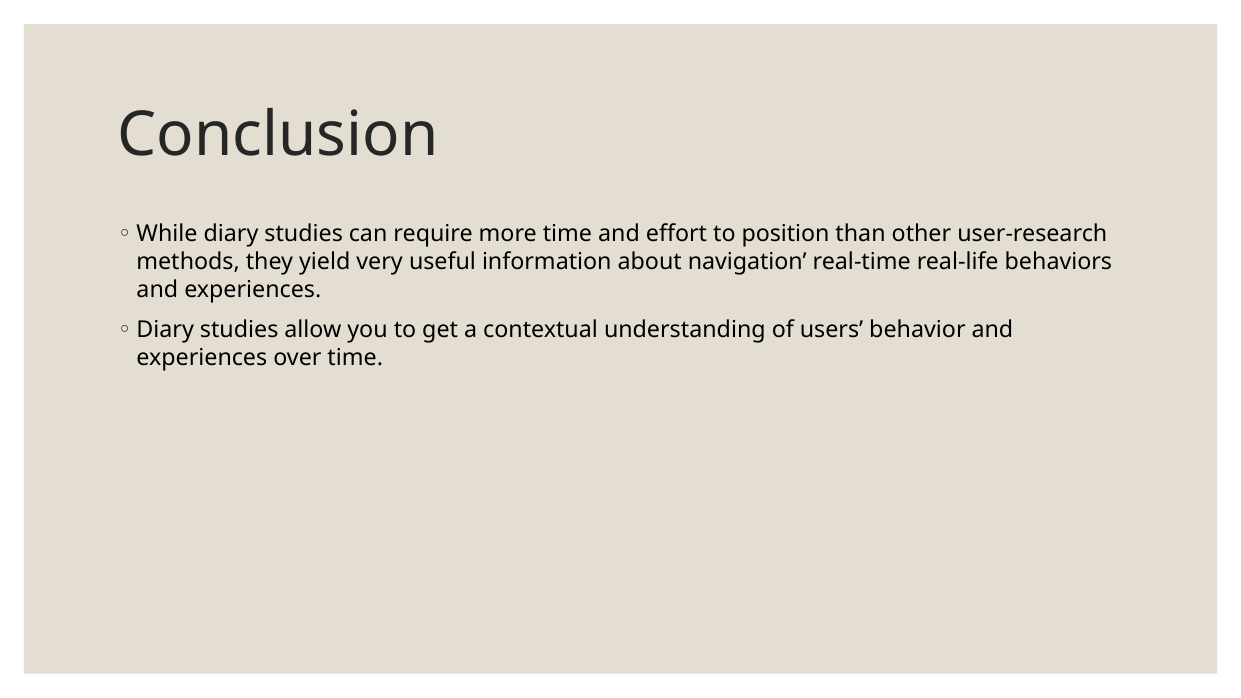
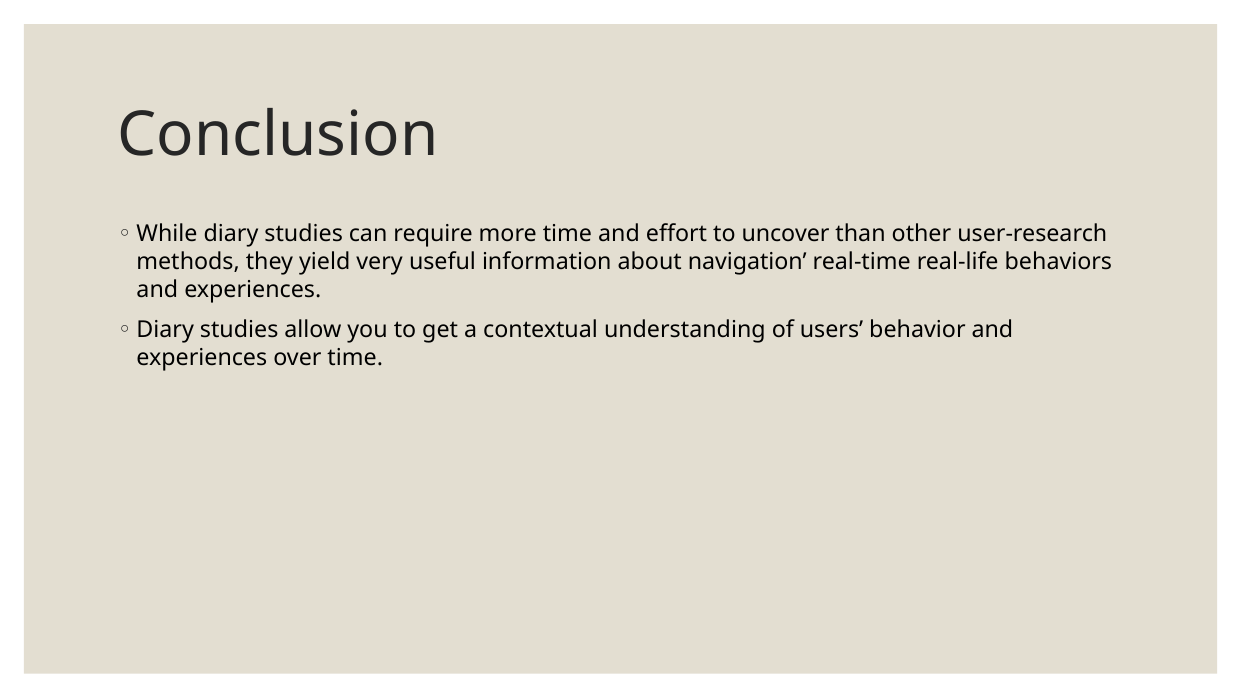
position: position -> uncover
